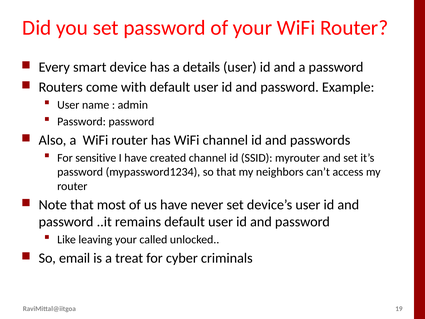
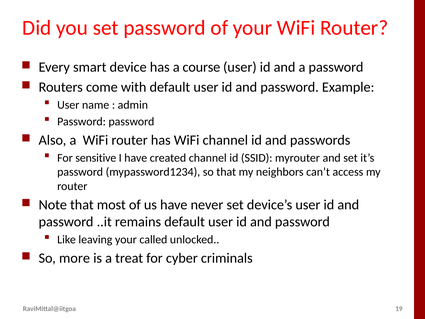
details: details -> course
email: email -> more
